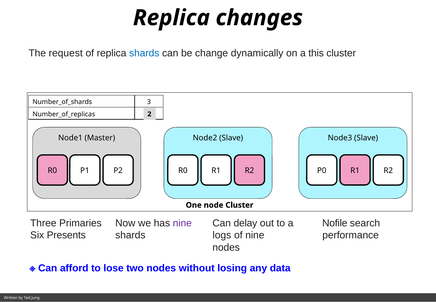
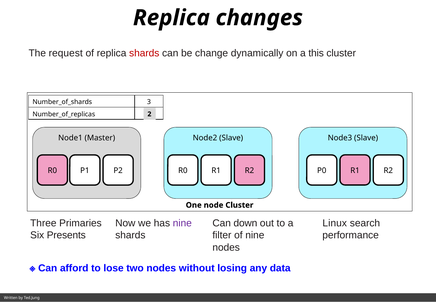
shards at (144, 53) colour: blue -> red
Nofile: Nofile -> Linux
delay: delay -> down
logs: logs -> filter
